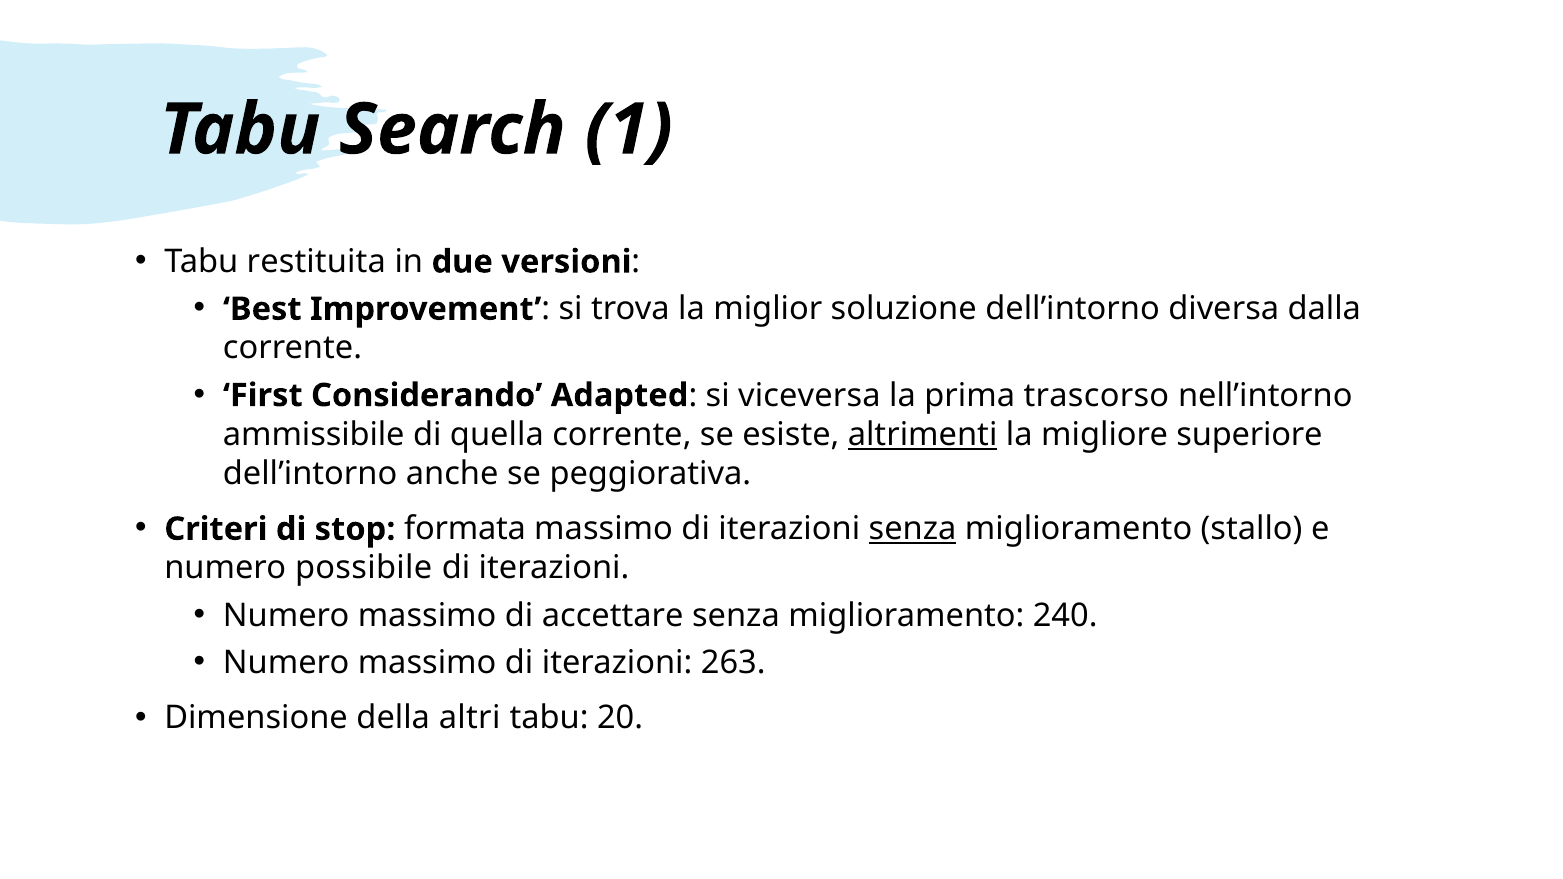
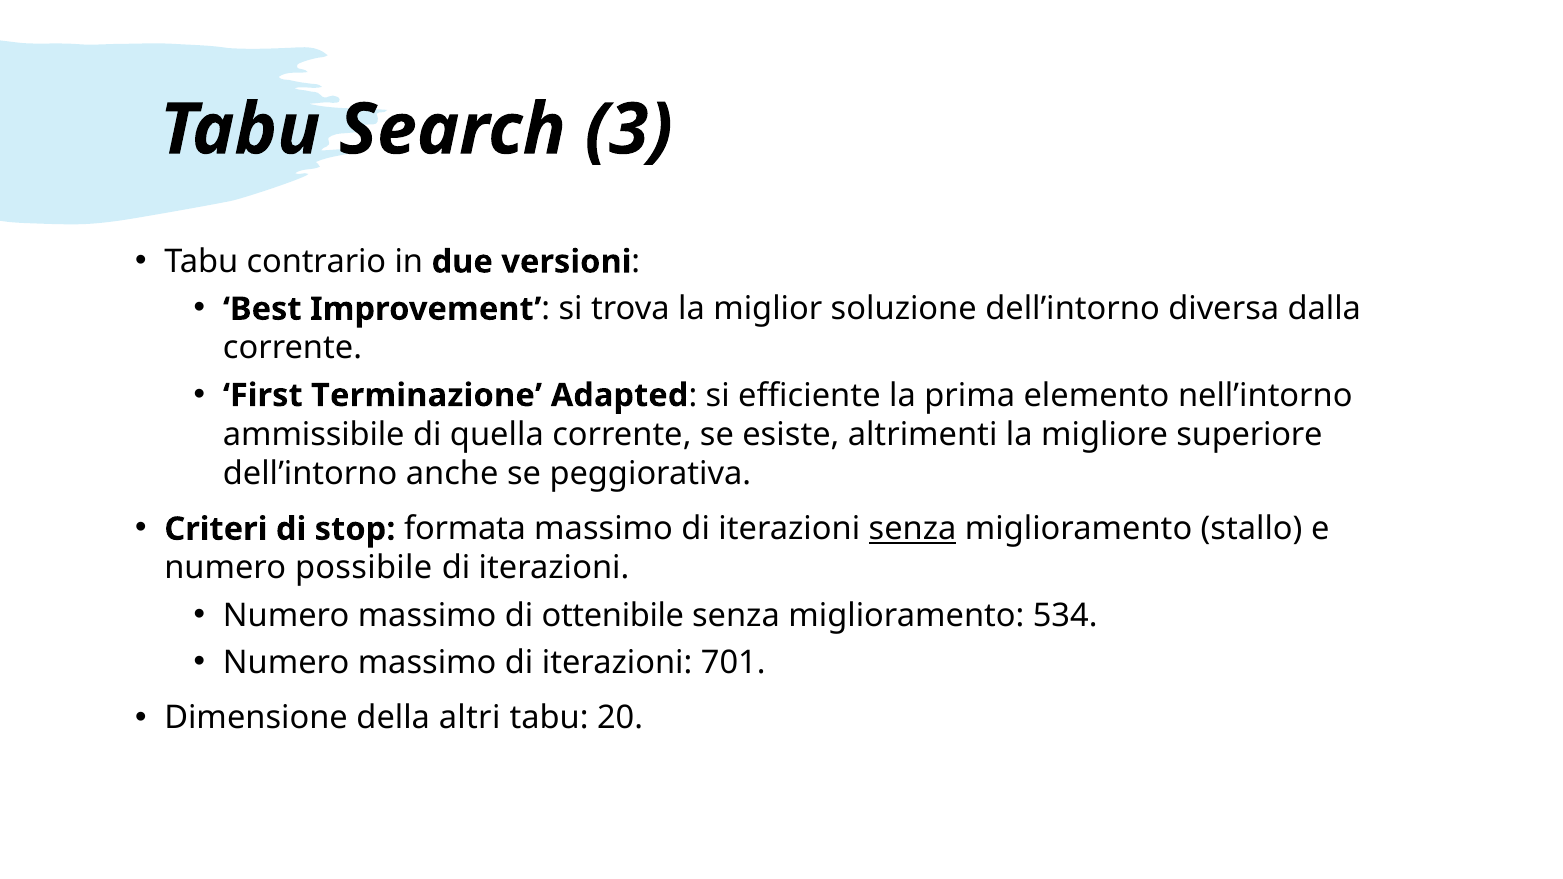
1: 1 -> 3
restituita: restituita -> contrario
Considerando: Considerando -> Terminazione
viceversa: viceversa -> efficiente
trascorso: trascorso -> elemento
altrimenti underline: present -> none
accettare: accettare -> ottenibile
240: 240 -> 534
263: 263 -> 701
